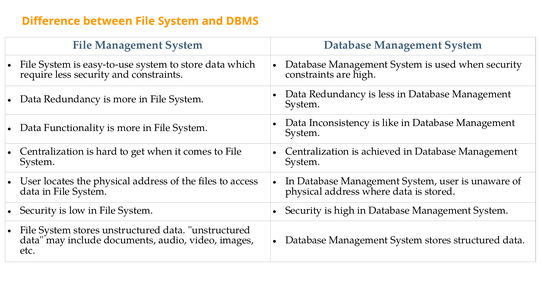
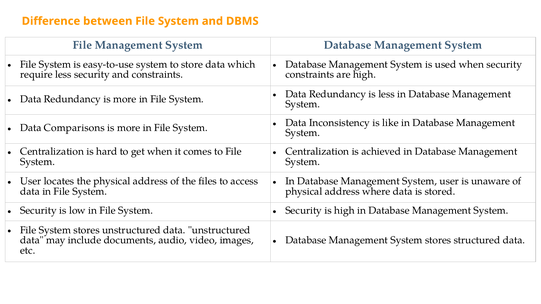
Functionality: Functionality -> Comparisons
